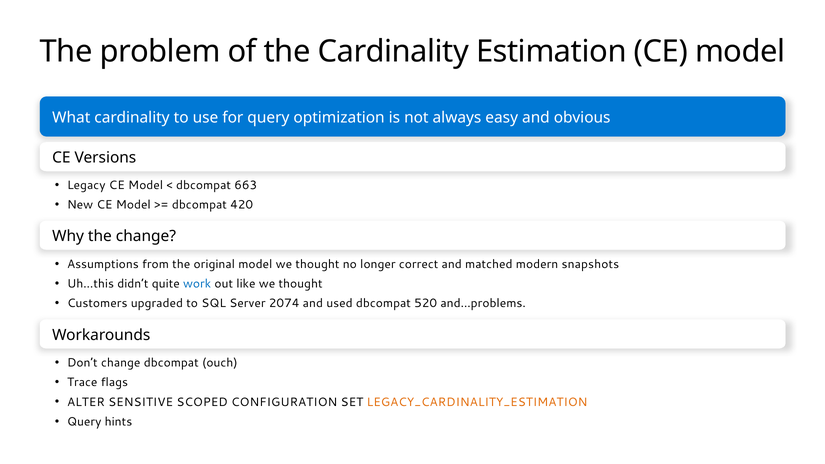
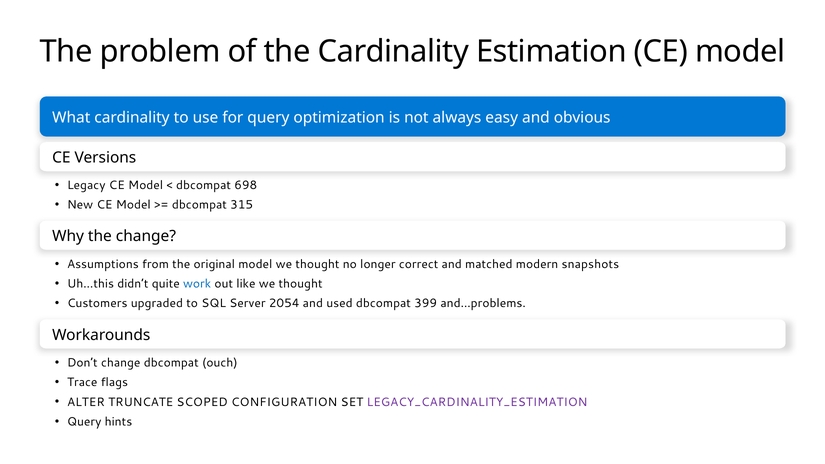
663: 663 -> 698
420: 420 -> 315
2074: 2074 -> 2054
520: 520 -> 399
SENSITIVE: SENSITIVE -> TRUNCATE
LEGACY_CARDINALITY_ESTIMATION colour: orange -> purple
